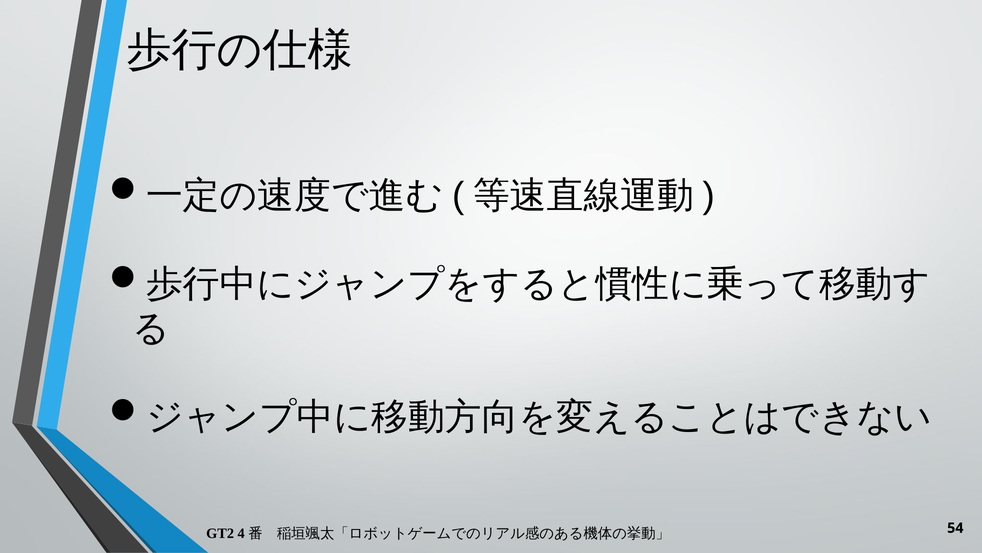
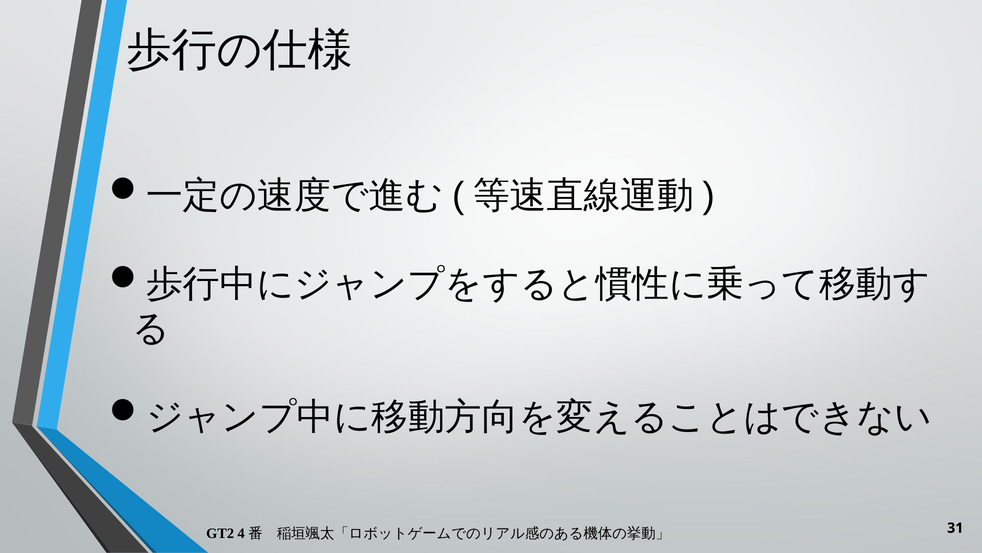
54: 54 -> 31
